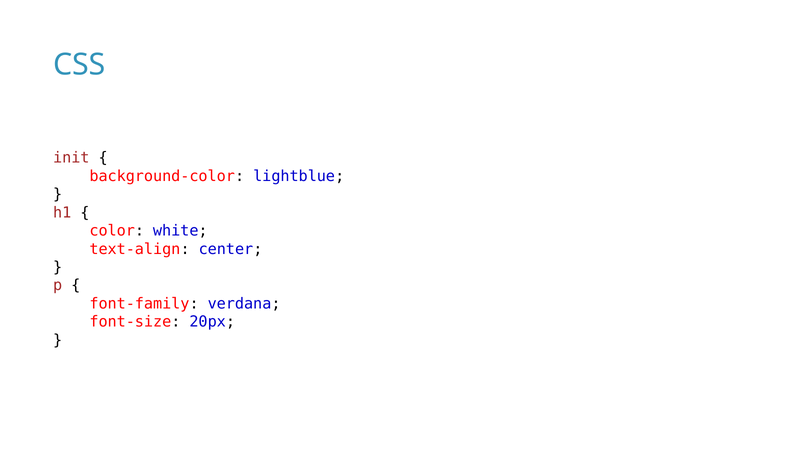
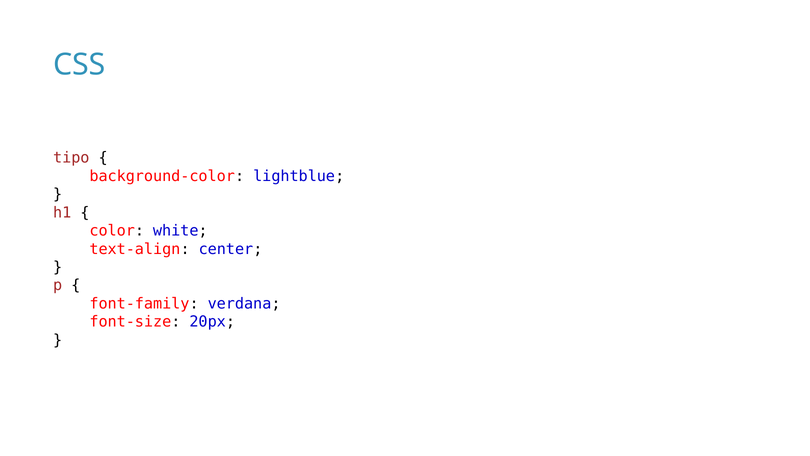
init: init -> tipo
